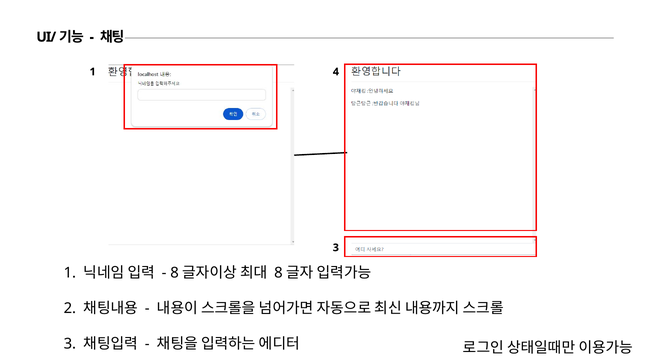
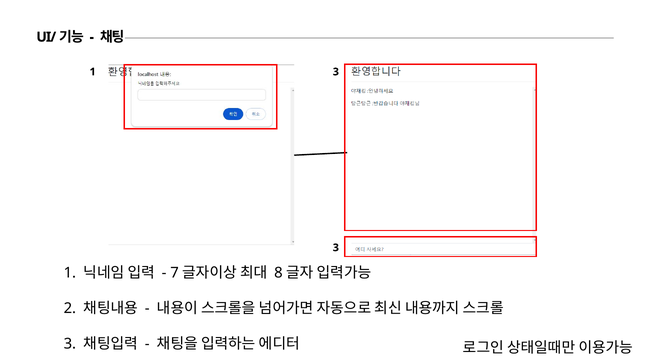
1 4: 4 -> 3
8 at (175, 272): 8 -> 7
